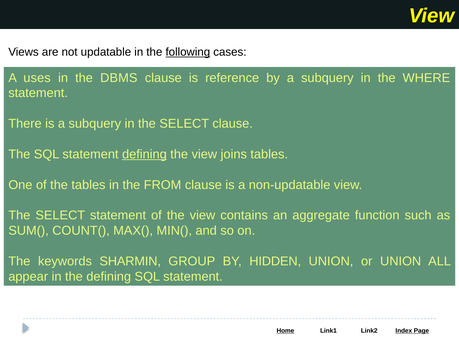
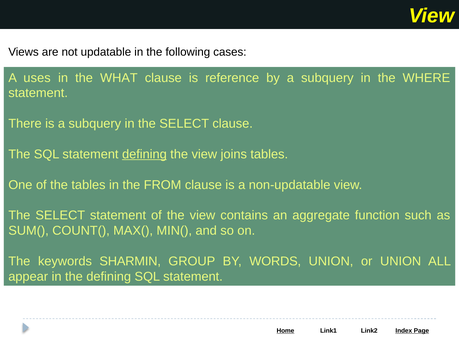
following underline: present -> none
DBMS: DBMS -> WHAT
HIDDEN: HIDDEN -> WORDS
